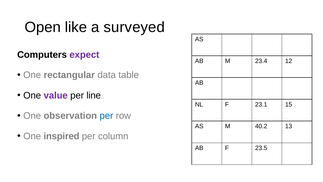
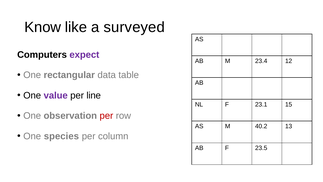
Open: Open -> Know
per at (106, 116) colour: blue -> red
inspired: inspired -> species
